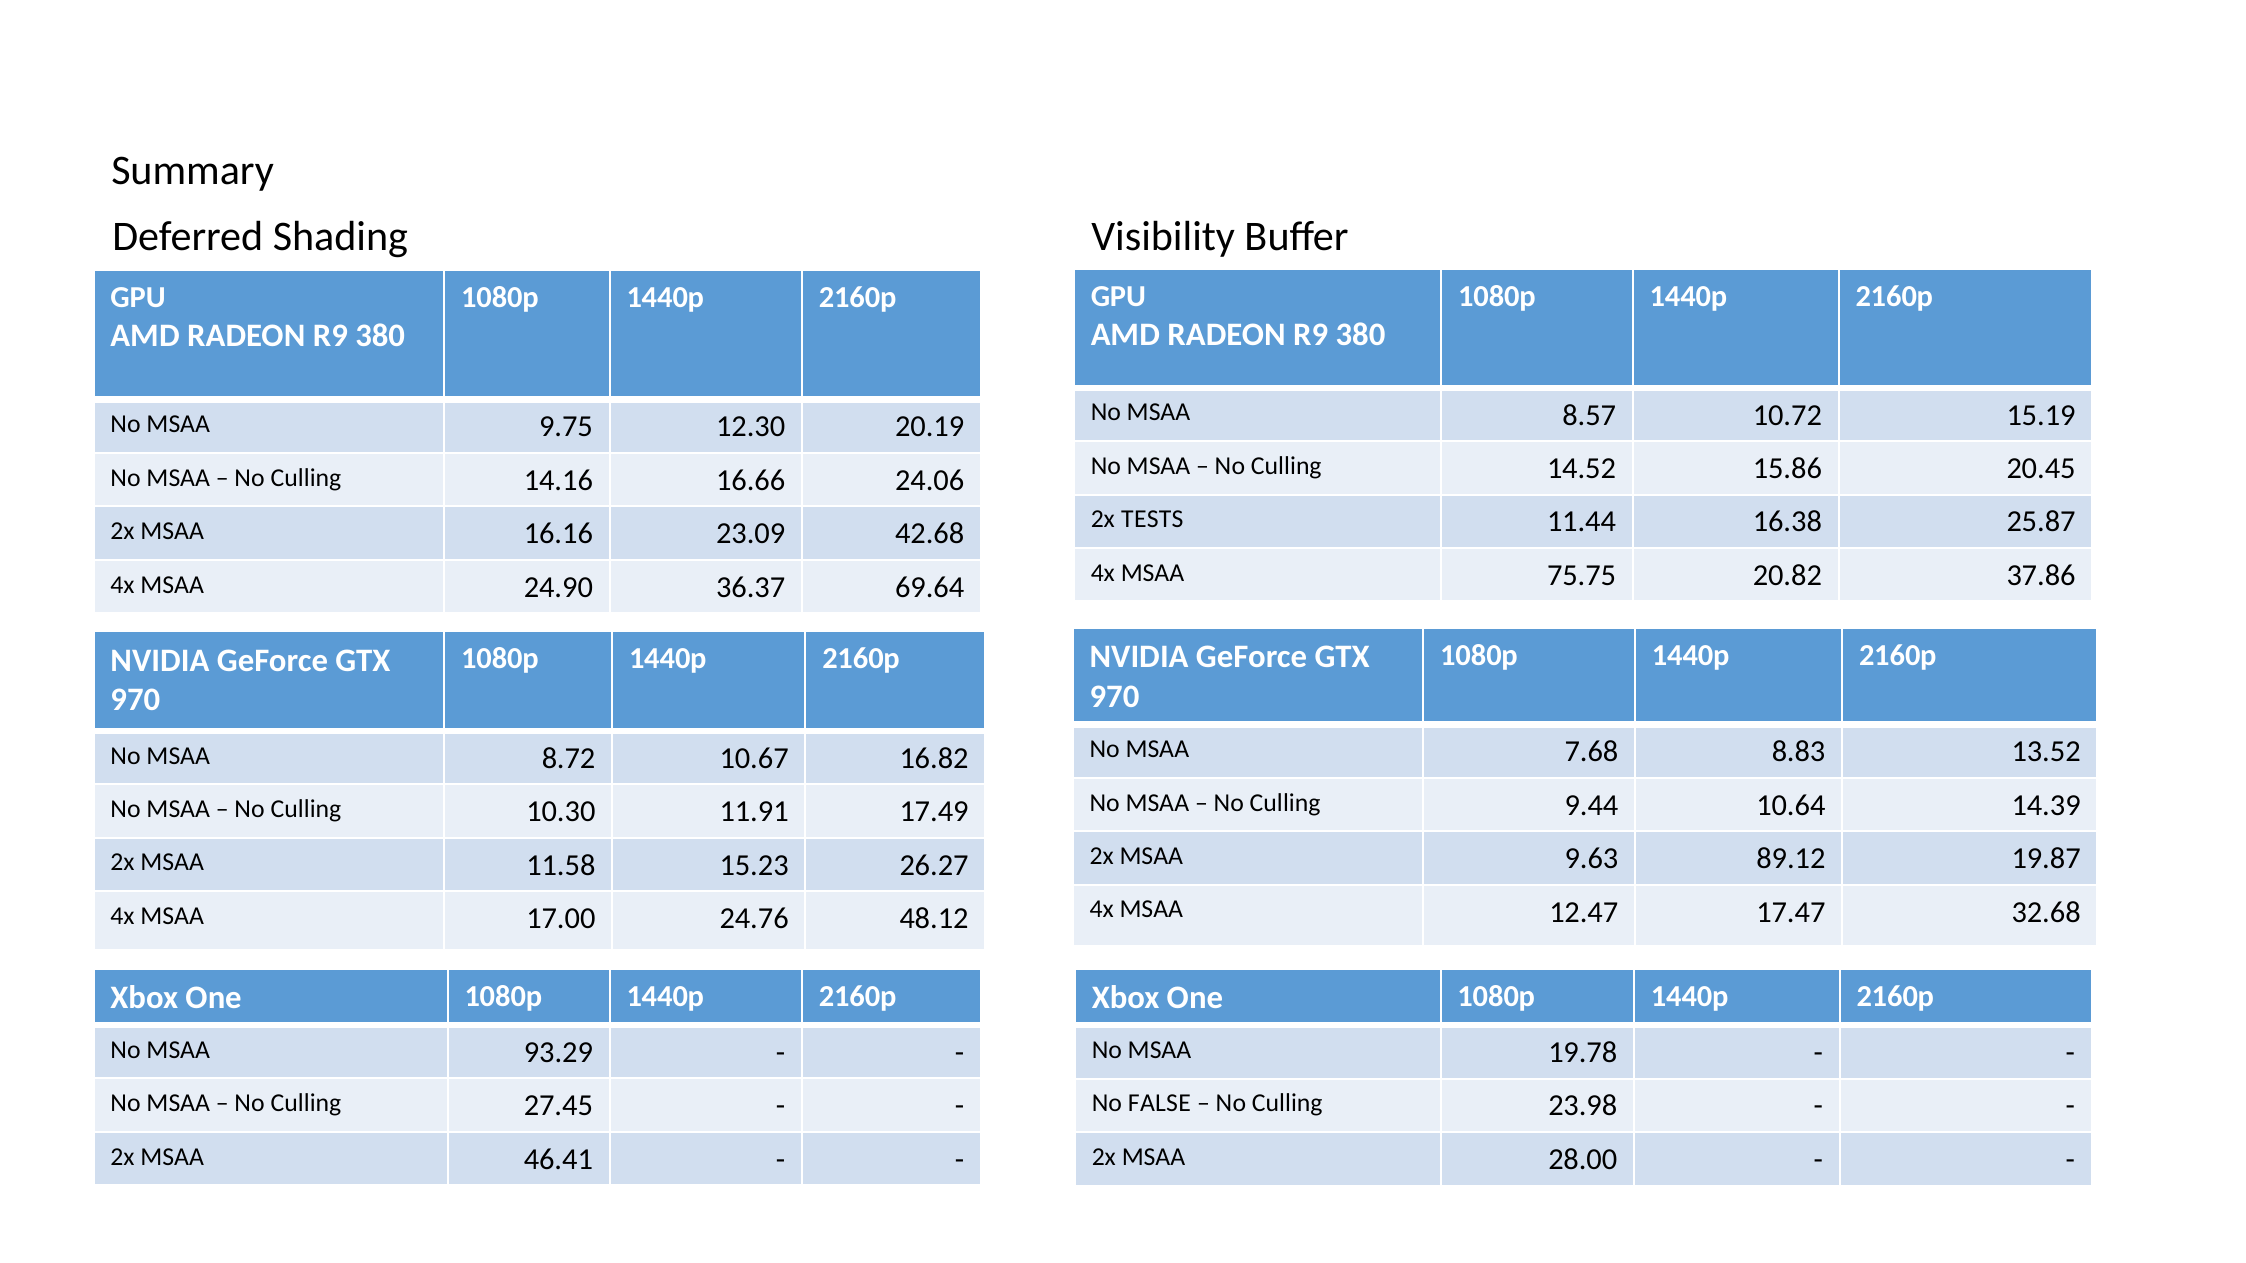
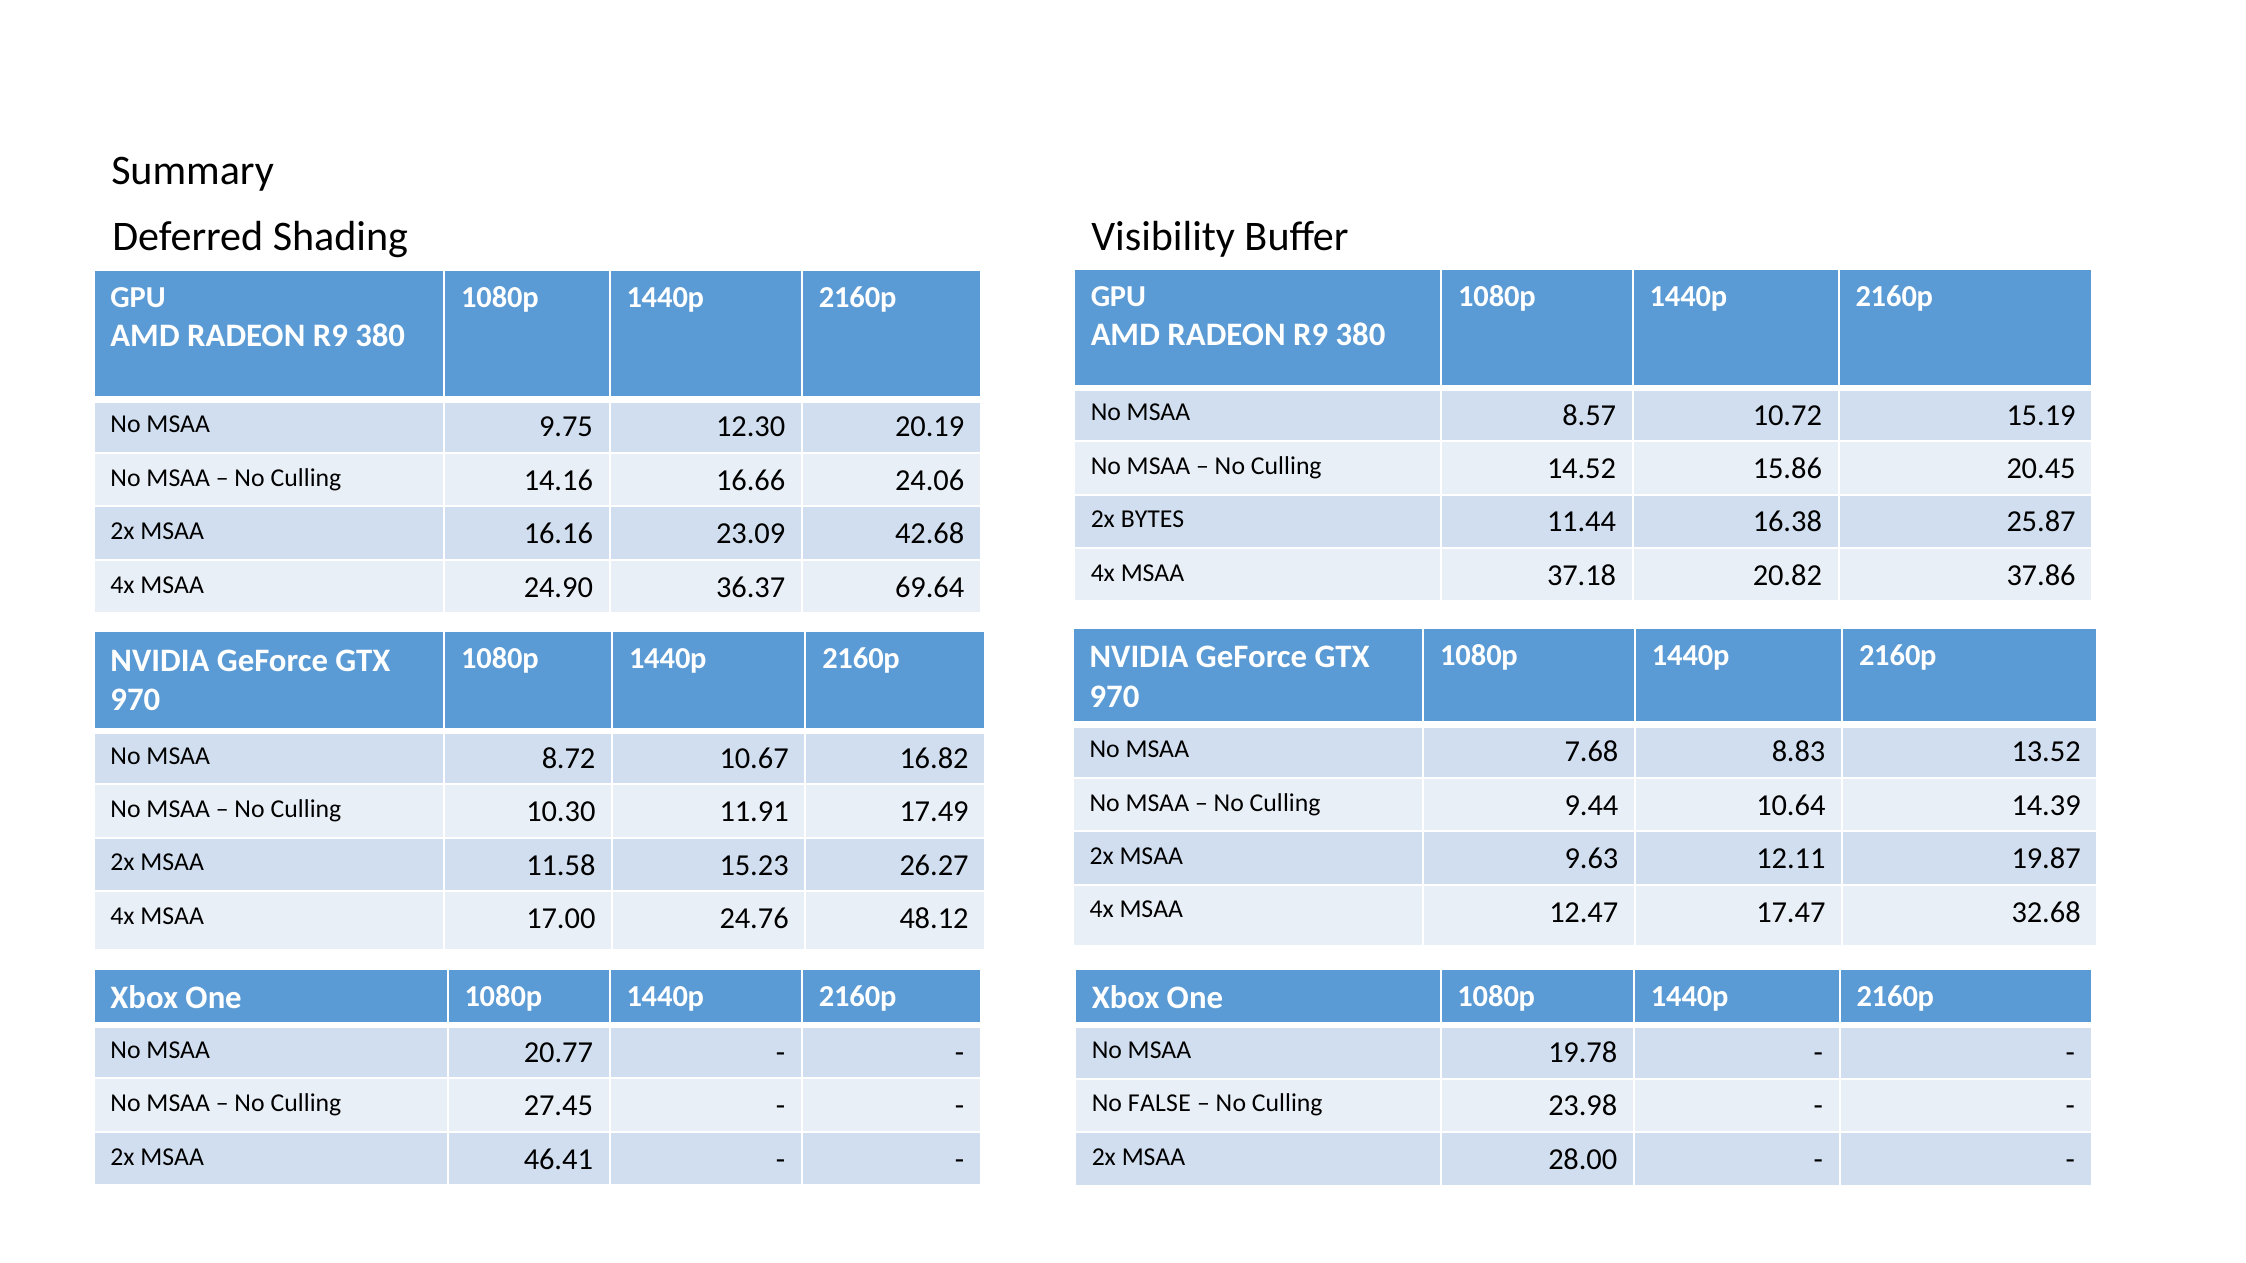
TESTS: TESTS -> BYTES
75.75: 75.75 -> 37.18
89.12: 89.12 -> 12.11
93.29: 93.29 -> 20.77
